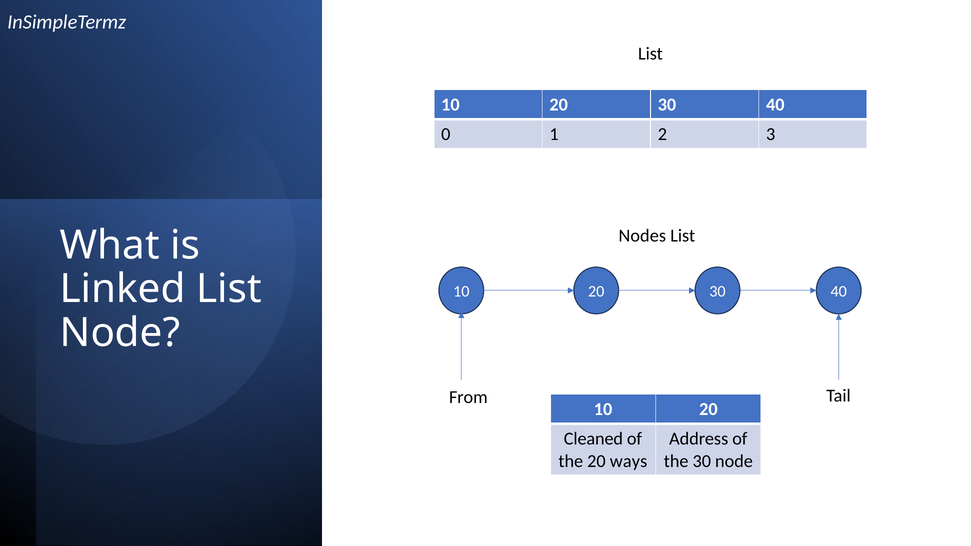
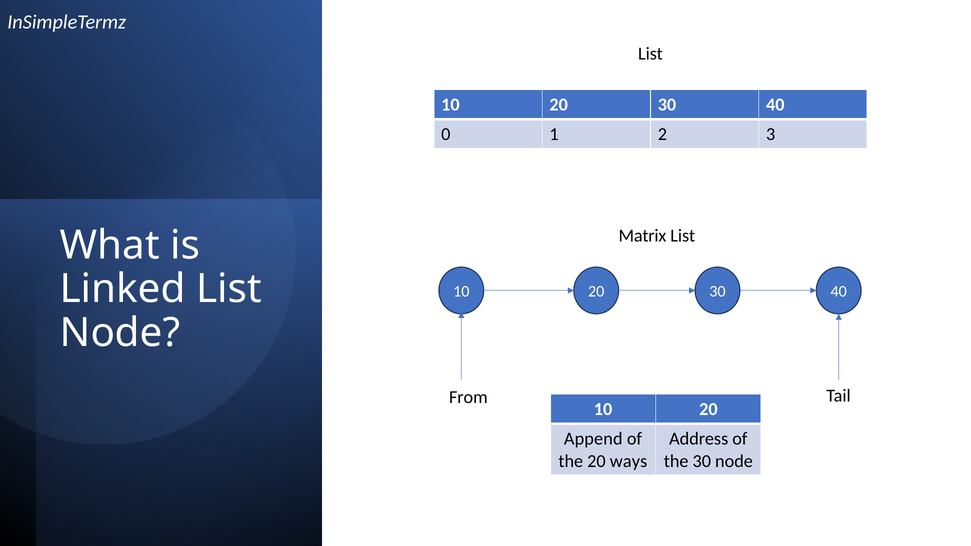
Nodes: Nodes -> Matrix
Cleaned: Cleaned -> Append
